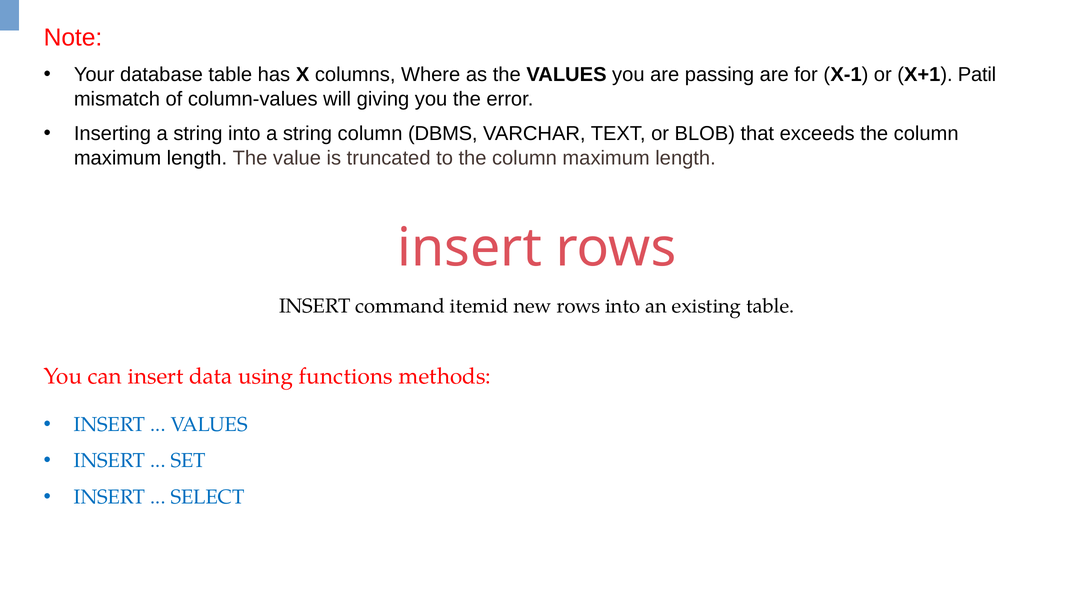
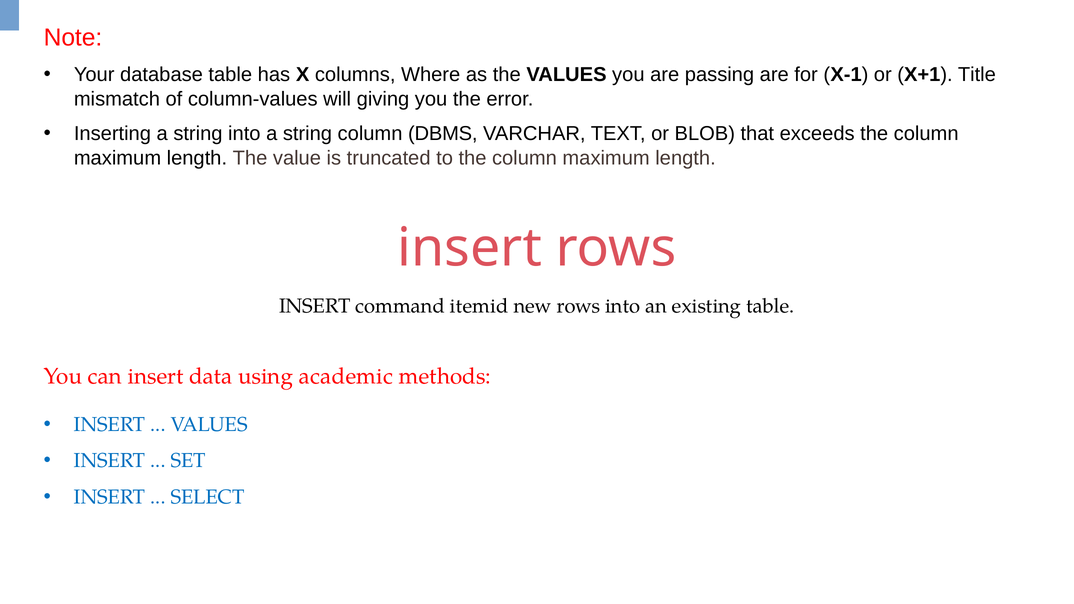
Patil: Patil -> Title
functions: functions -> academic
